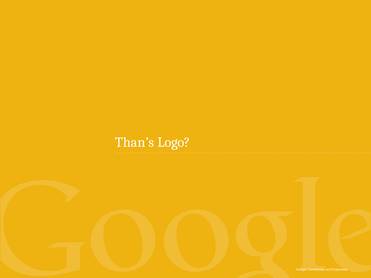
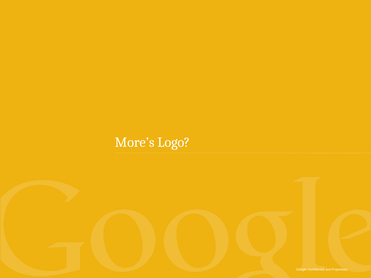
Than’s: Than’s -> More’s
